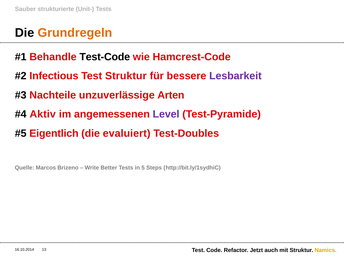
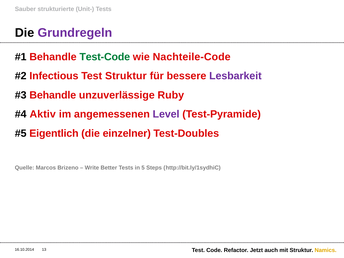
Grundregeln colour: orange -> purple
Test-Code colour: black -> green
Hamcrest-Code: Hamcrest-Code -> Nachteile-Code
Nachteile at (53, 95): Nachteile -> Behandle
Arten: Arten -> Ruby
evaluiert: evaluiert -> einzelner
